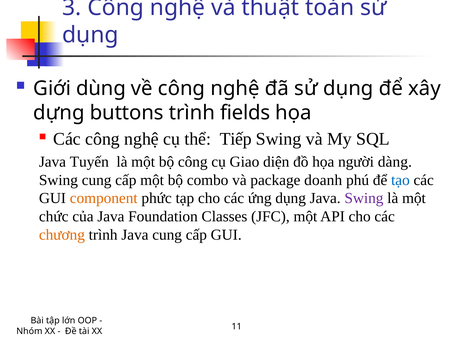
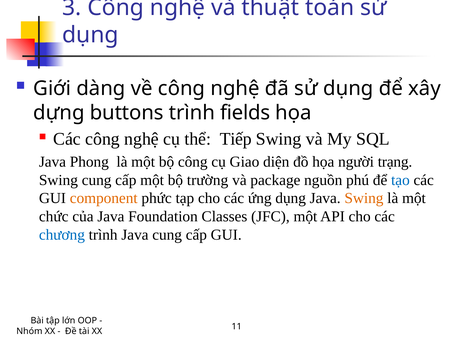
dùng: dùng -> dàng
Tuyến: Tuyến -> Phong
dàng: dàng -> trạng
combo: combo -> trường
doanh: doanh -> nguồn
Swing at (364, 199) colour: purple -> orange
chương colour: orange -> blue
